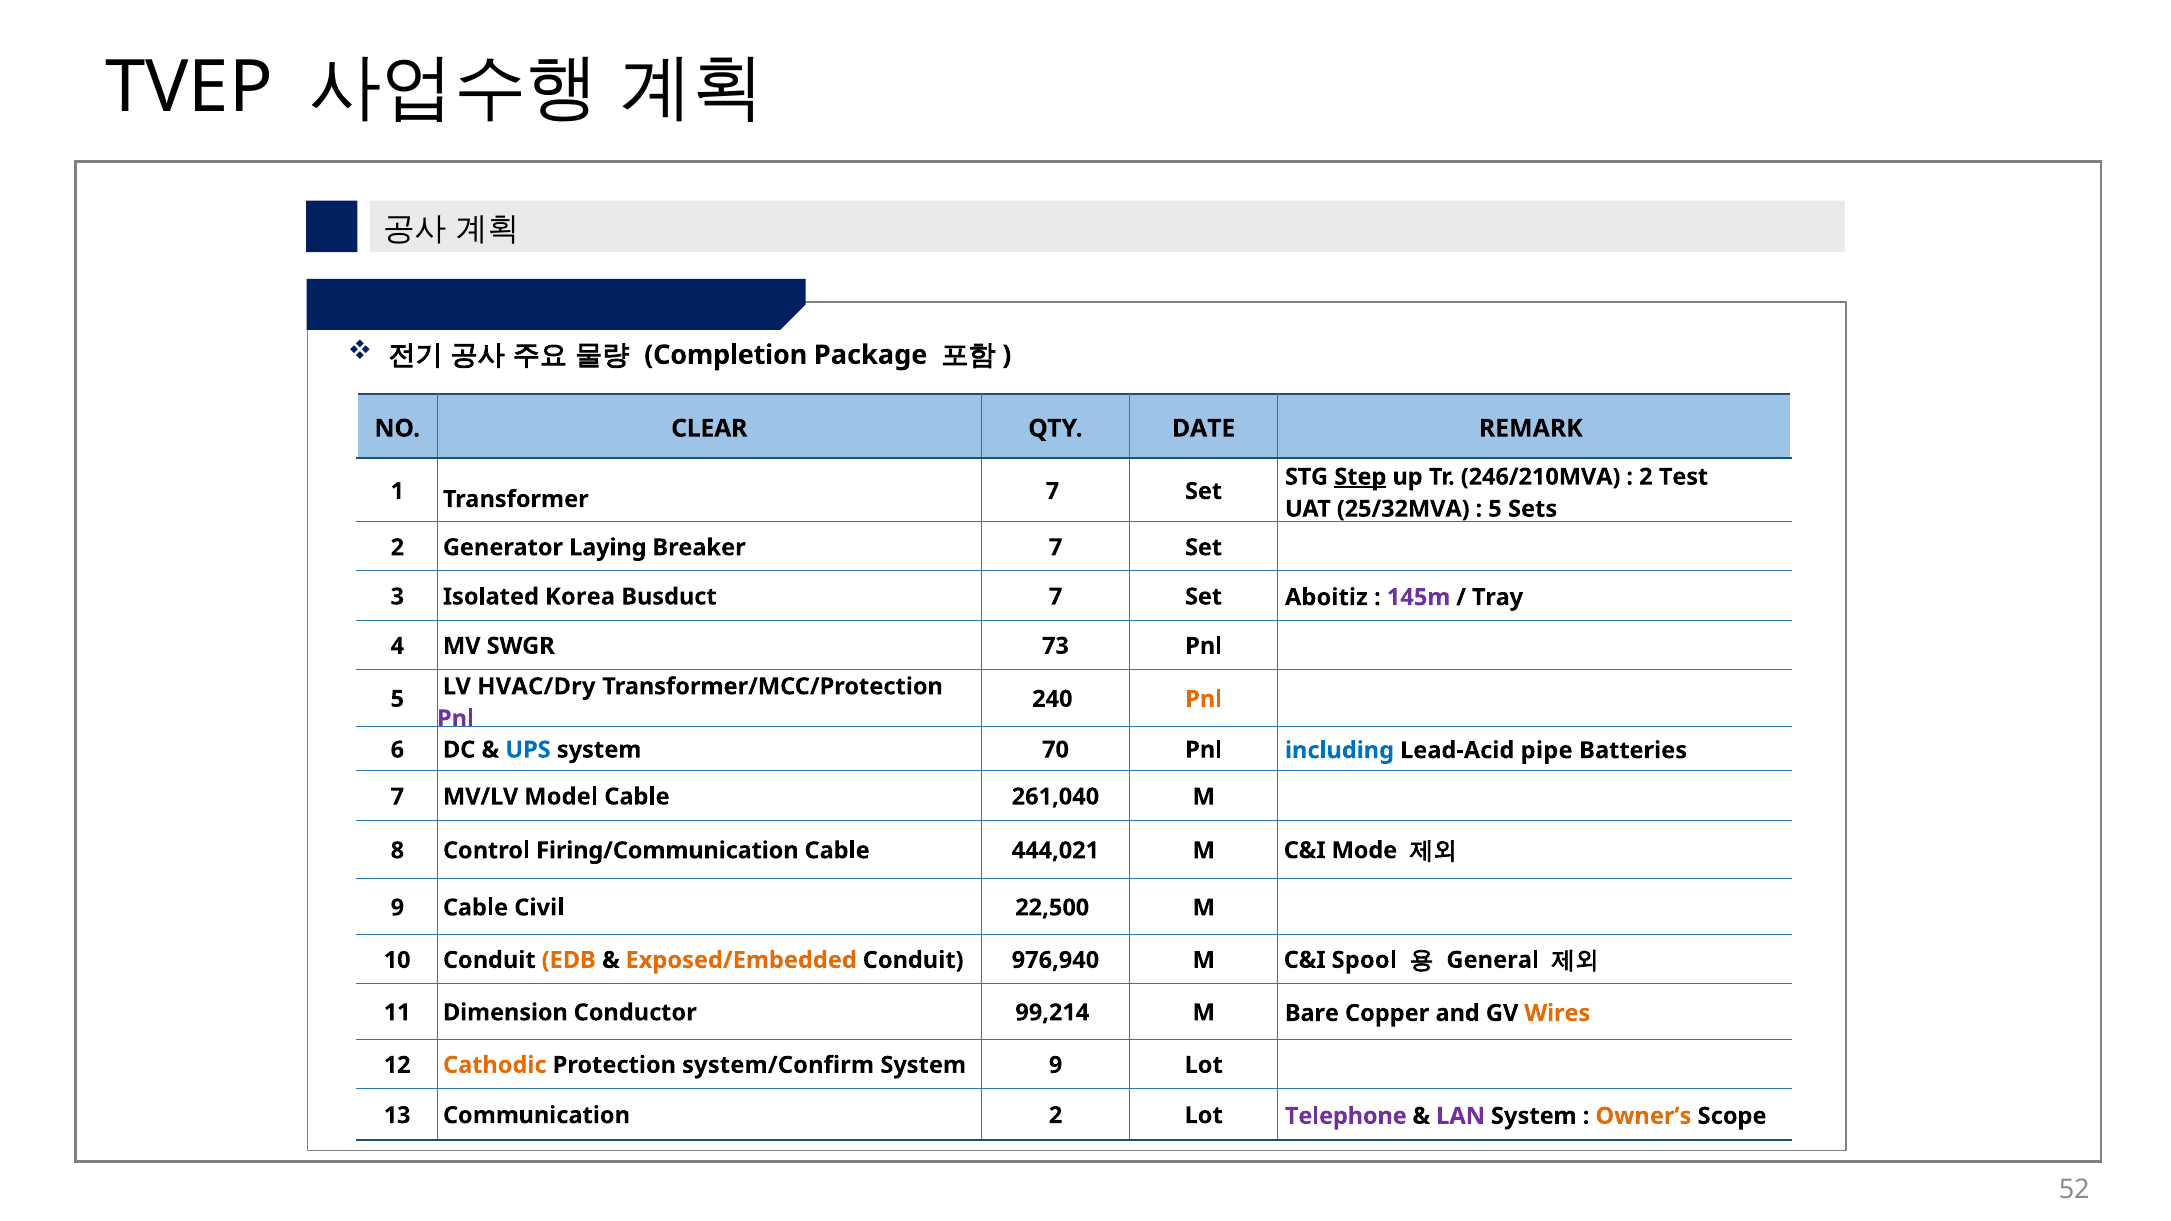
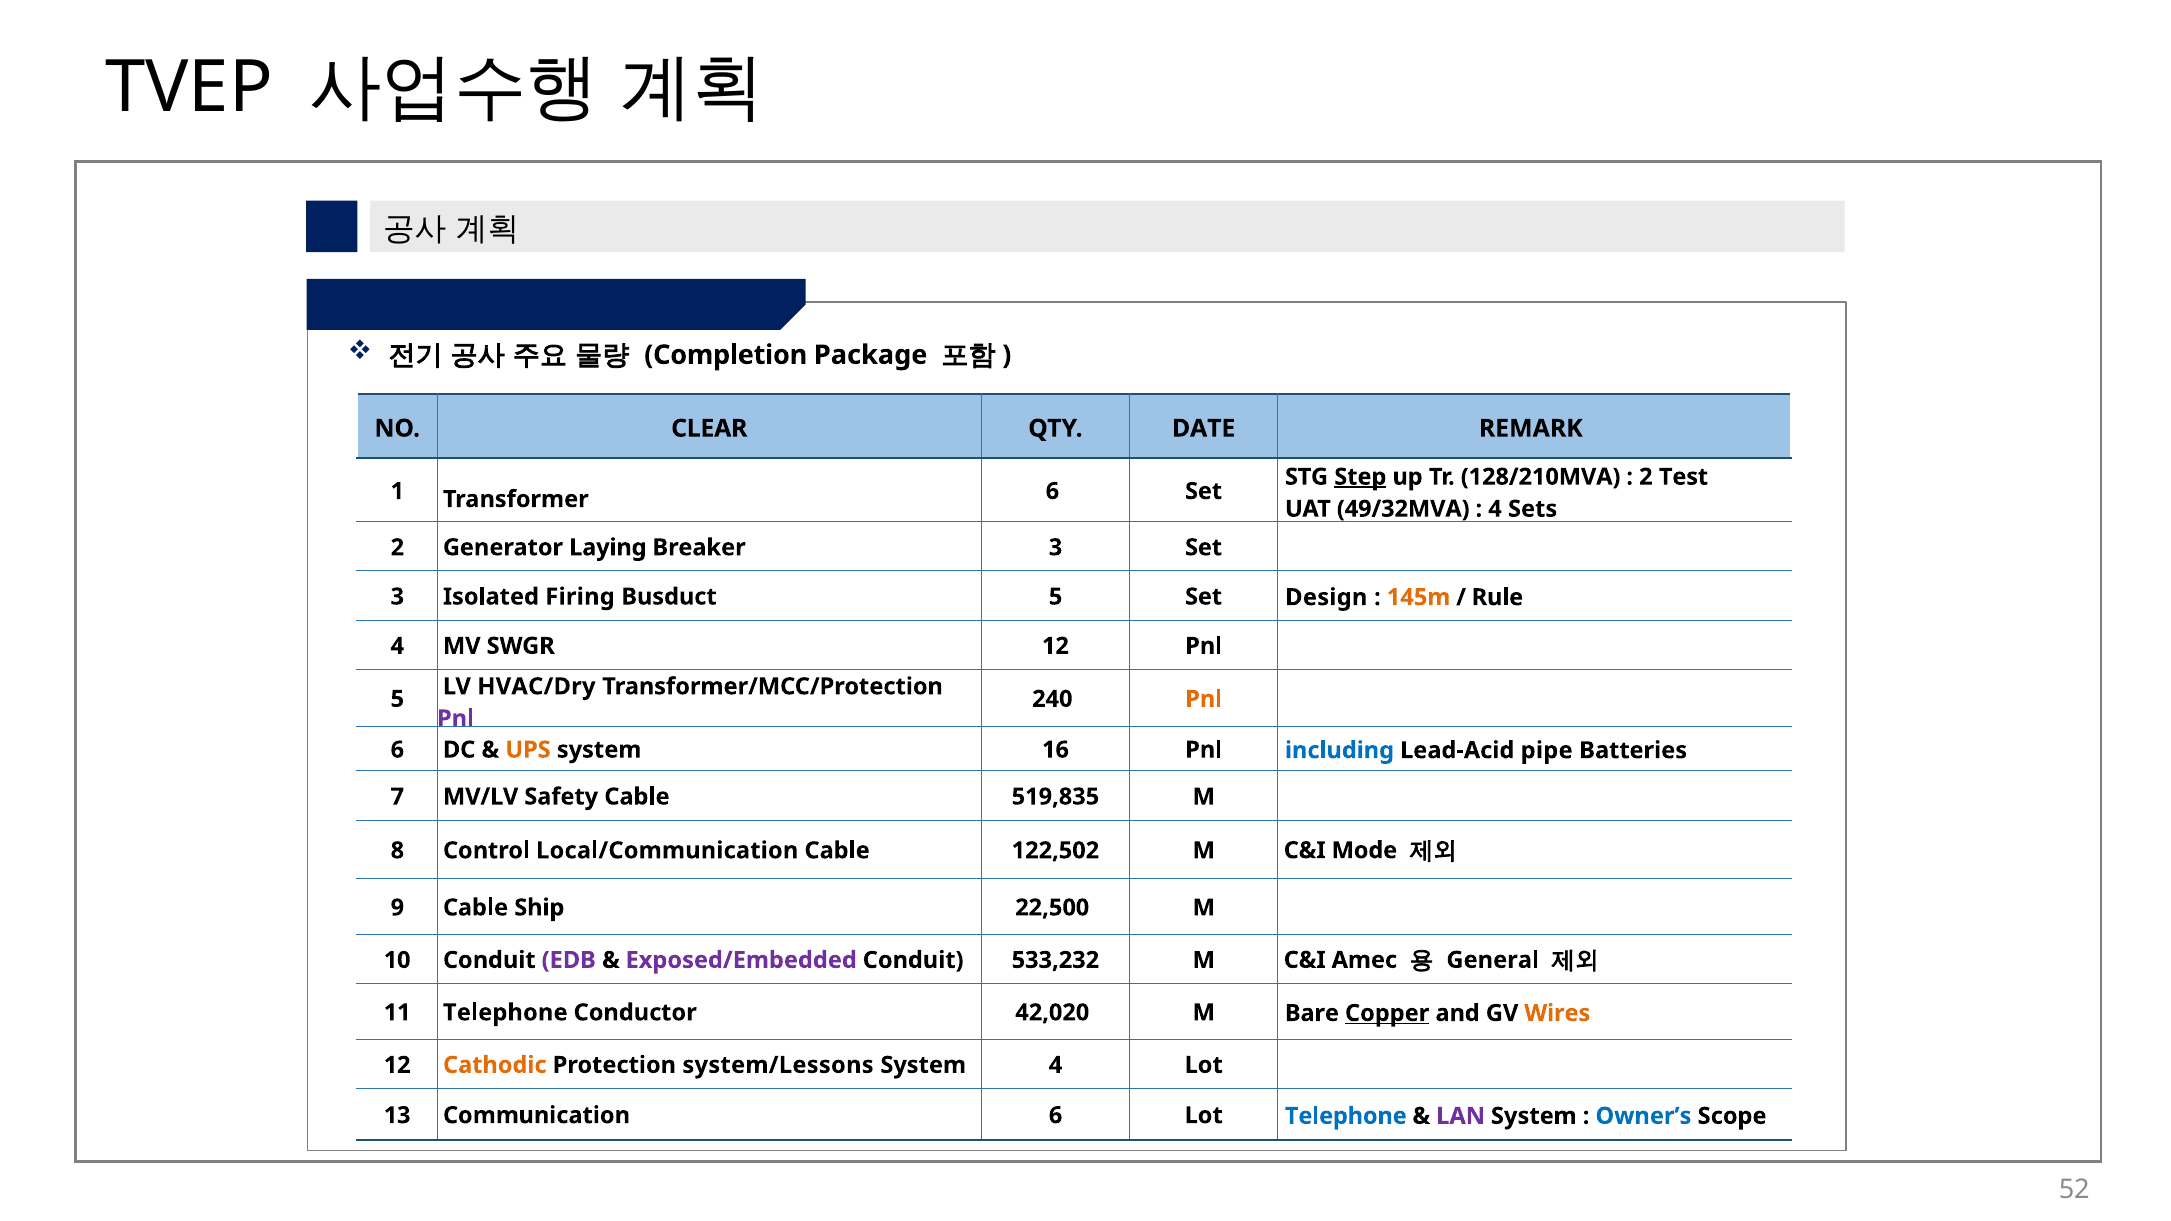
246/210MVA: 246/210MVA -> 128/210MVA
Transformer 7: 7 -> 6
25/32MVA: 25/32MVA -> 49/32MVA
5 at (1495, 509): 5 -> 4
Breaker 7: 7 -> 3
Korea: Korea -> Firing
Busduct 7: 7 -> 5
Aboitiz: Aboitiz -> Design
145m colour: purple -> orange
Tray: Tray -> Rule
SWGR 73: 73 -> 12
UPS colour: blue -> orange
70: 70 -> 16
Model: Model -> Safety
261,040: 261,040 -> 519,835
Firing/Communication: Firing/Communication -> Local/Communication
444,021: 444,021 -> 122,502
Civil: Civil -> Ship
EDB colour: orange -> purple
Exposed/Embedded colour: orange -> purple
976,940: 976,940 -> 533,232
Spool: Spool -> Amec
11 Dimension: Dimension -> Telephone
99,214: 99,214 -> 42,020
Copper underline: none -> present
system/Confirm: system/Confirm -> system/Lessons
System 9: 9 -> 4
Communication 2: 2 -> 6
Telephone at (1346, 1116) colour: purple -> blue
Owner’s colour: orange -> blue
